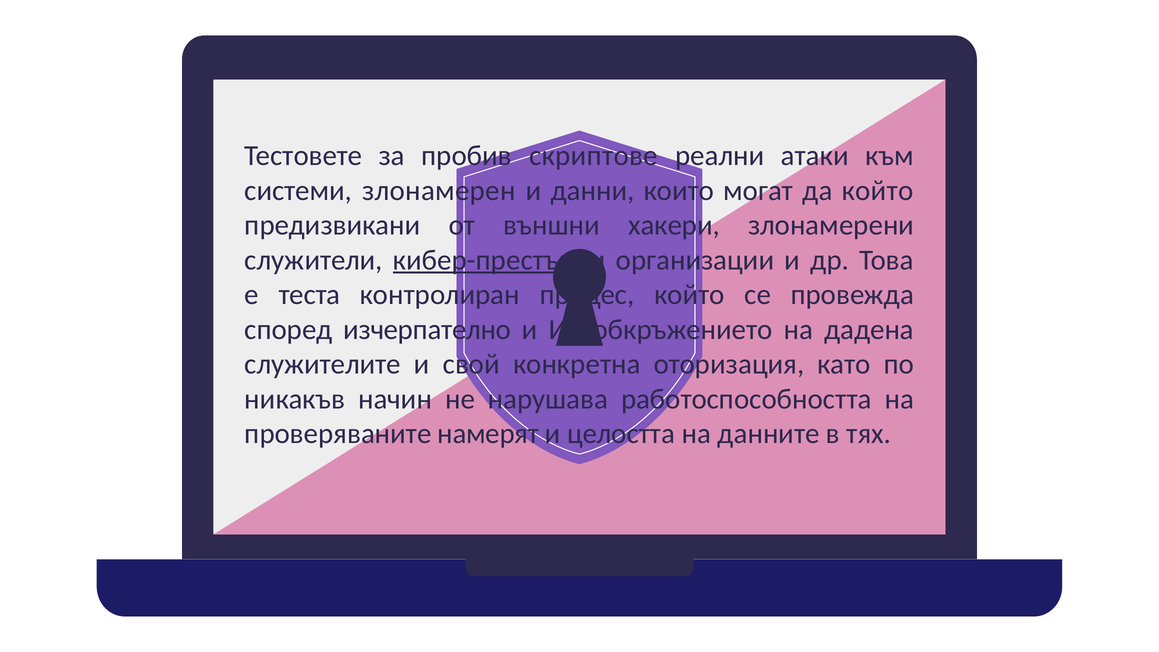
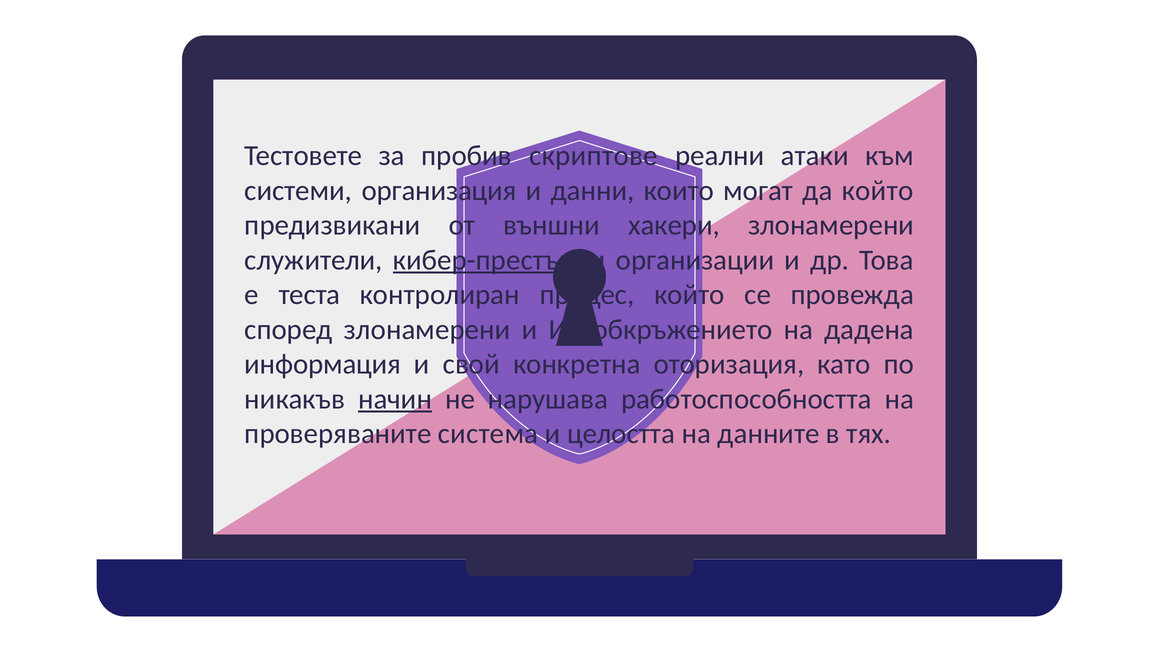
злонамерен: злонамерен -> организация
според изчерпателно: изчерпателно -> злонамерени
служителите: служителите -> информация
начин underline: none -> present
намерят: намерят -> система
